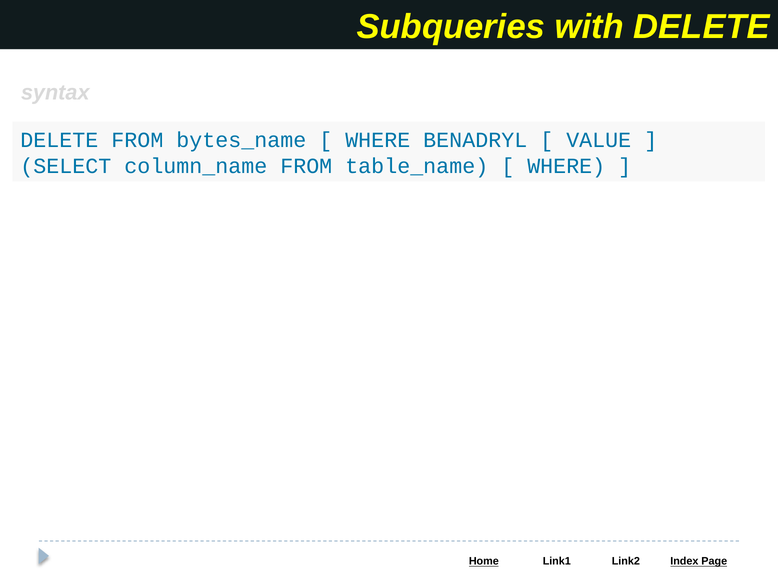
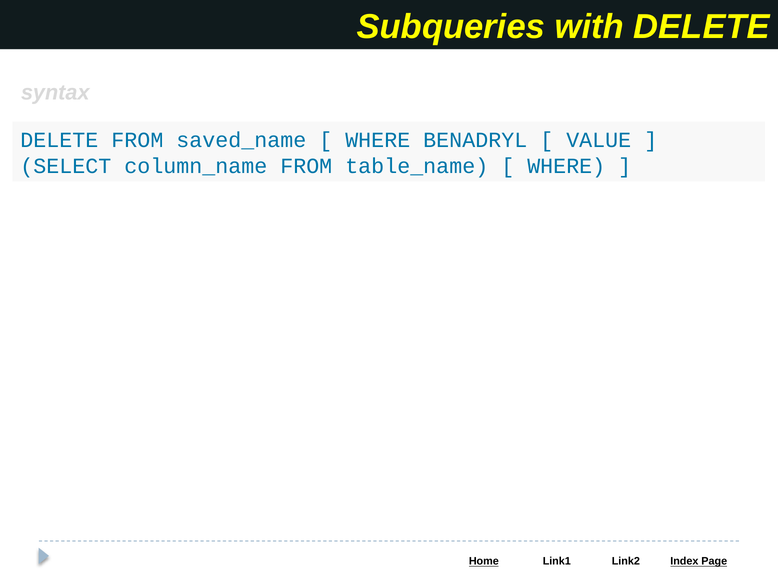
bytes_name: bytes_name -> saved_name
